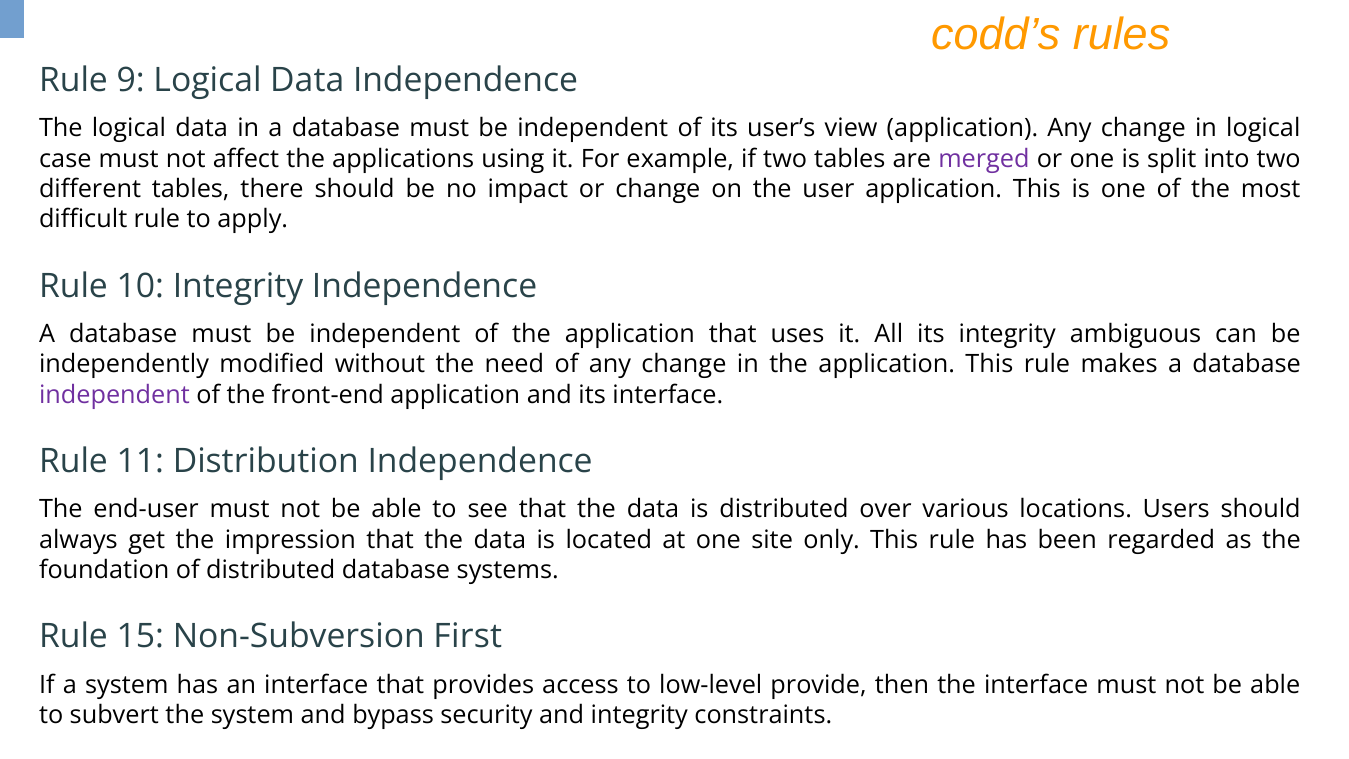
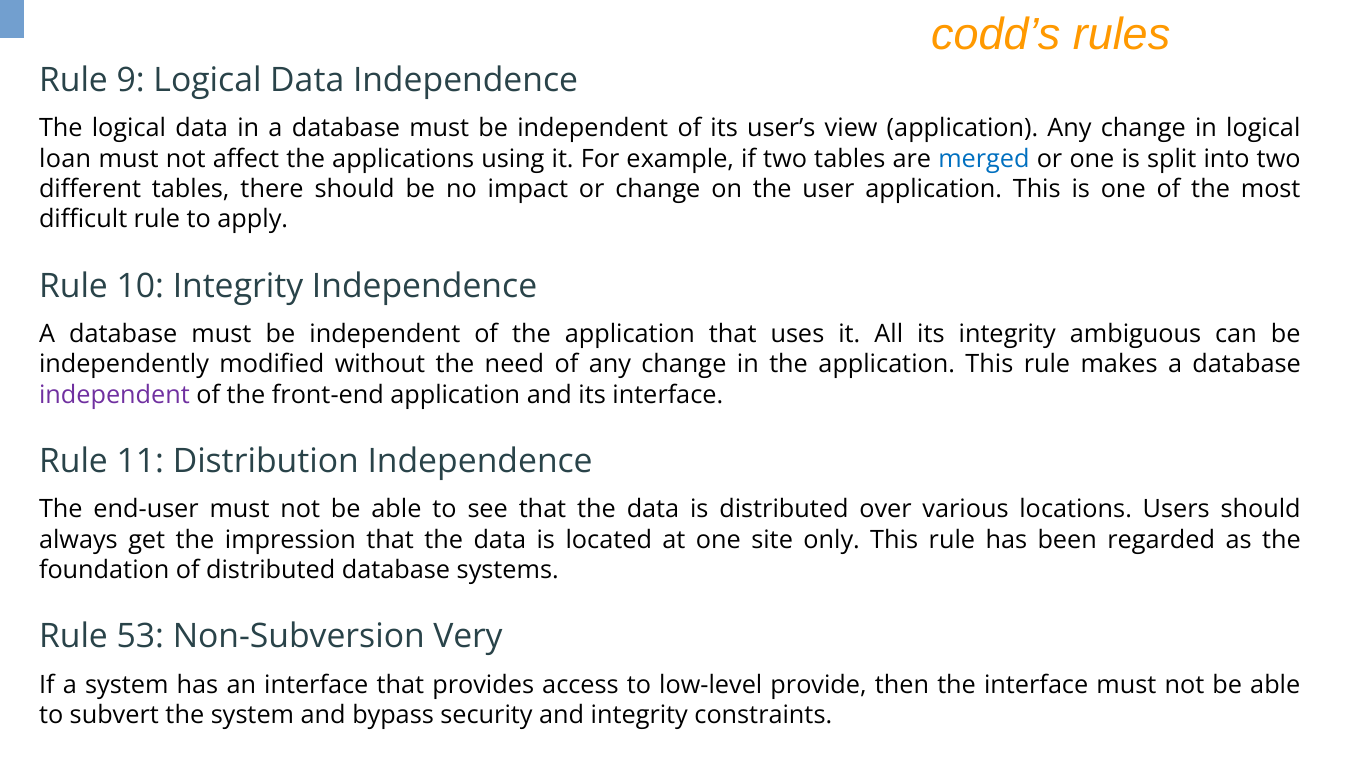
case: case -> loan
merged colour: purple -> blue
15: 15 -> 53
First: First -> Very
